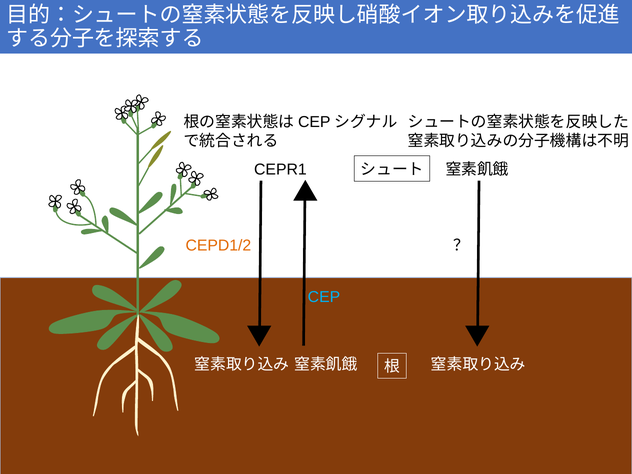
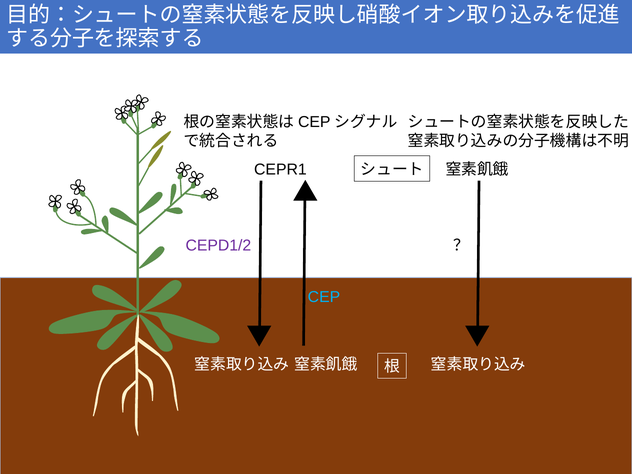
CEPD1/2 colour: orange -> purple
